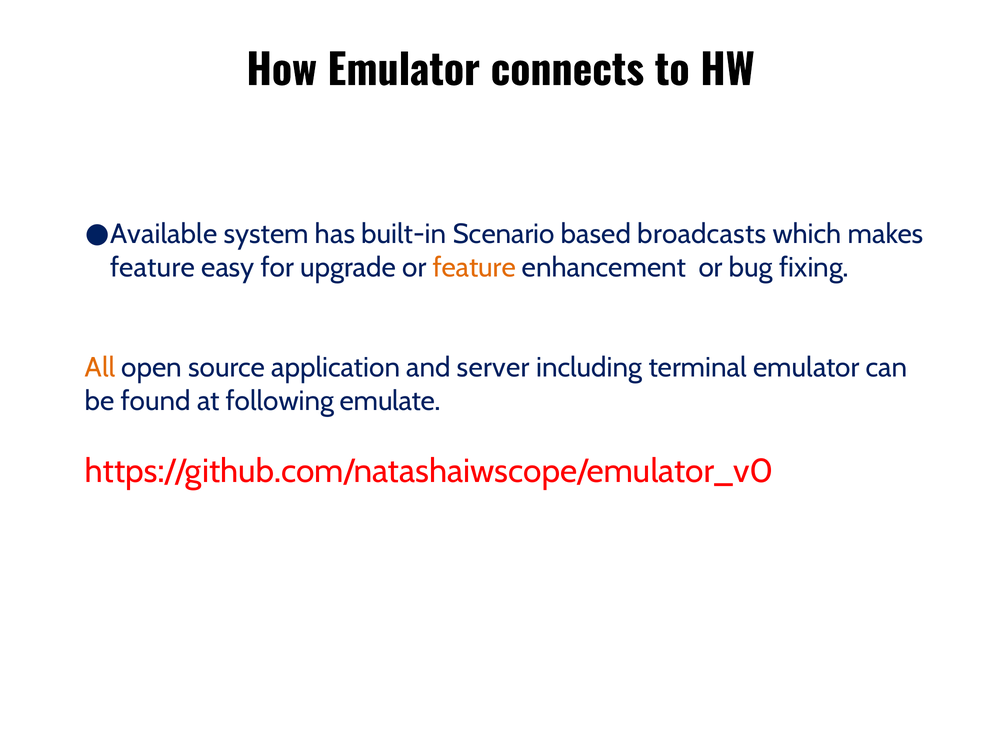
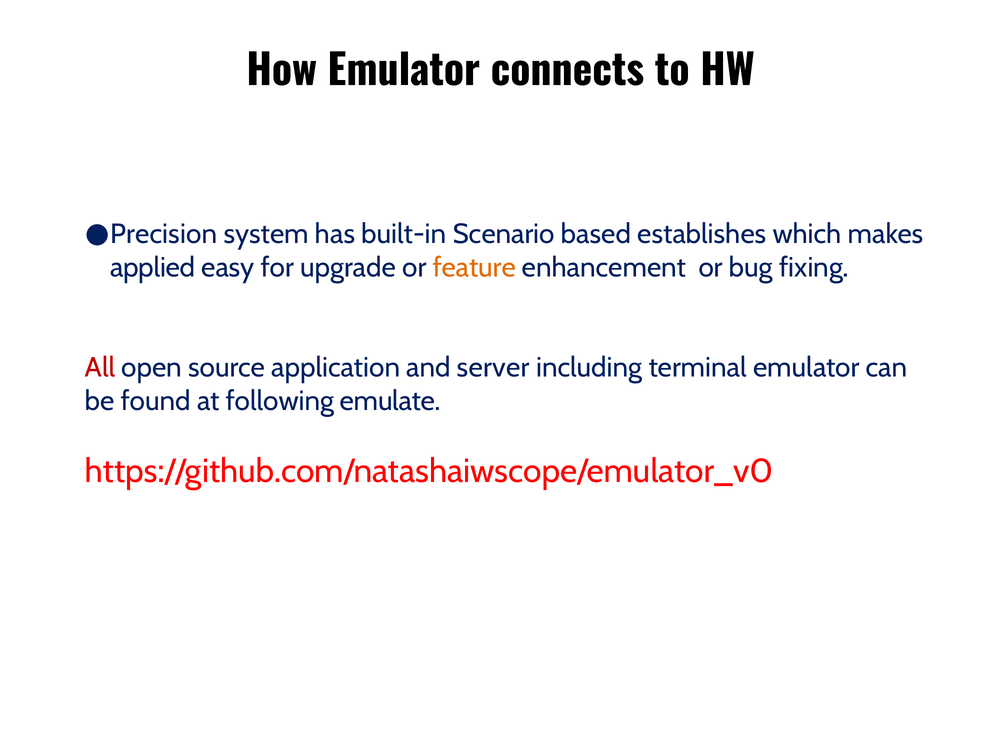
Available: Available -> Precision
broadcasts: broadcasts -> establishes
feature at (152, 268): feature -> applied
All colour: orange -> red
